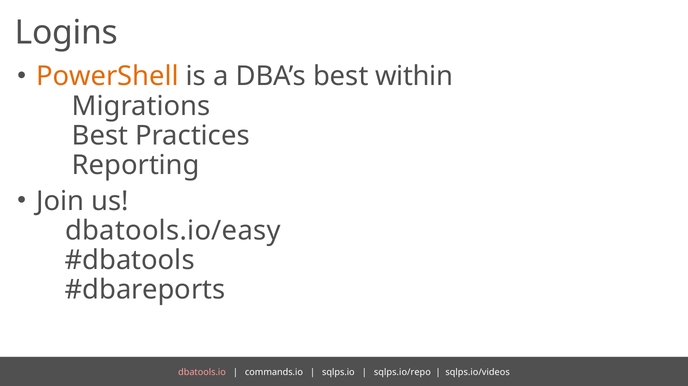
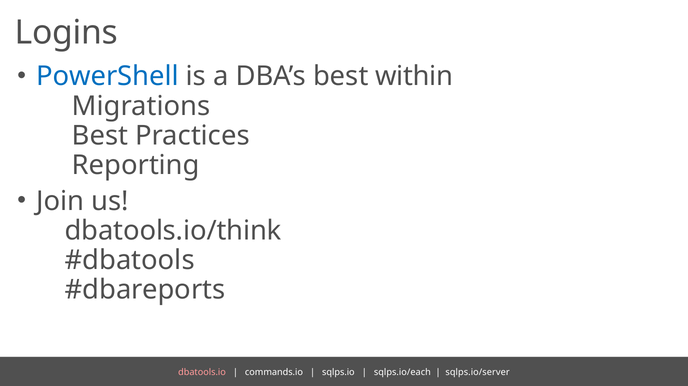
PowerShell colour: orange -> blue
dbatools.io/easy: dbatools.io/easy -> dbatools.io/think
sqlps.io/repo: sqlps.io/repo -> sqlps.io/each
sqlps.io/videos: sqlps.io/videos -> sqlps.io/server
